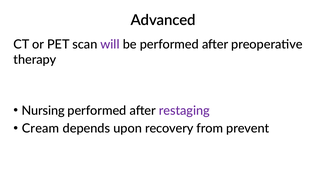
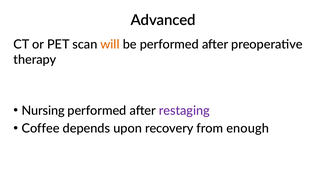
will colour: purple -> orange
Cream: Cream -> Coffee
prevent: prevent -> enough
